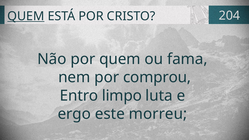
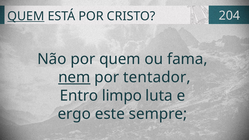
nem underline: none -> present
comprou: comprou -> tentador
morreu: morreu -> sempre
